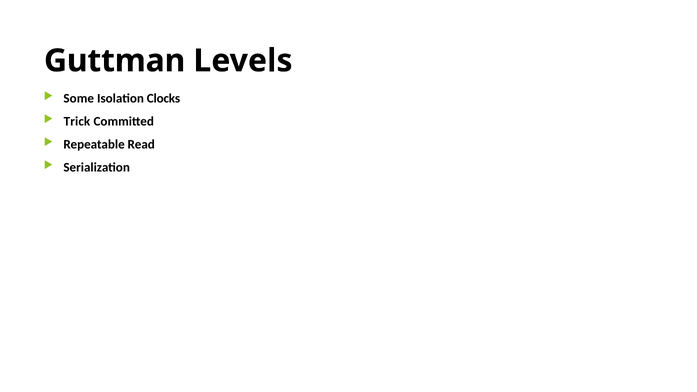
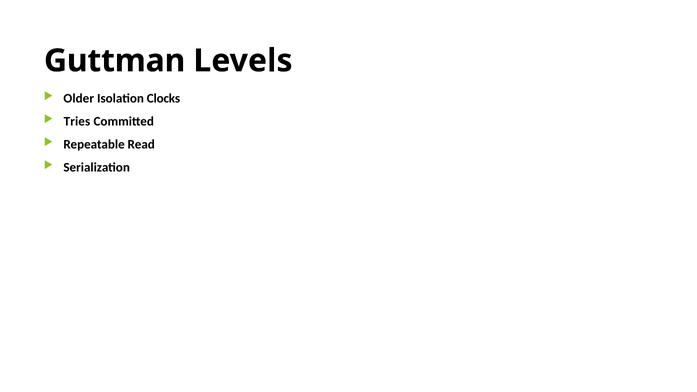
Some: Some -> Older
Trick: Trick -> Tries
